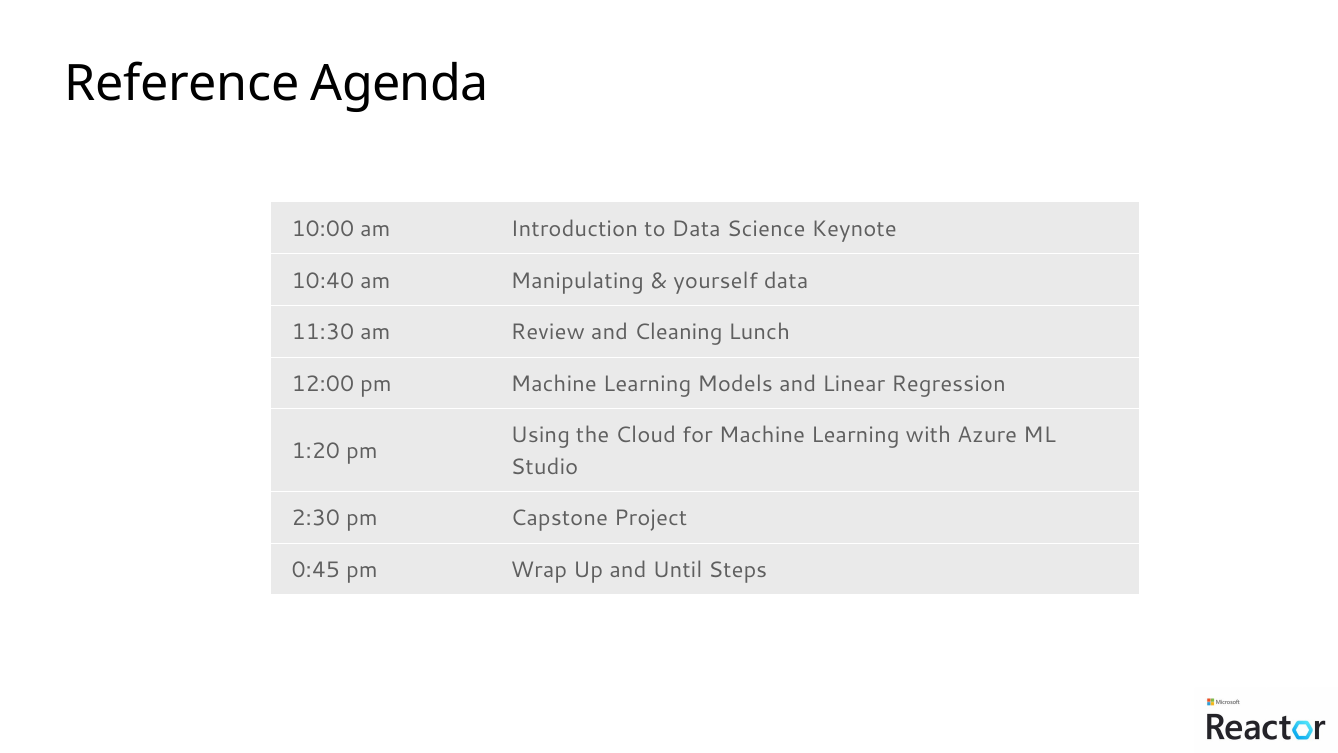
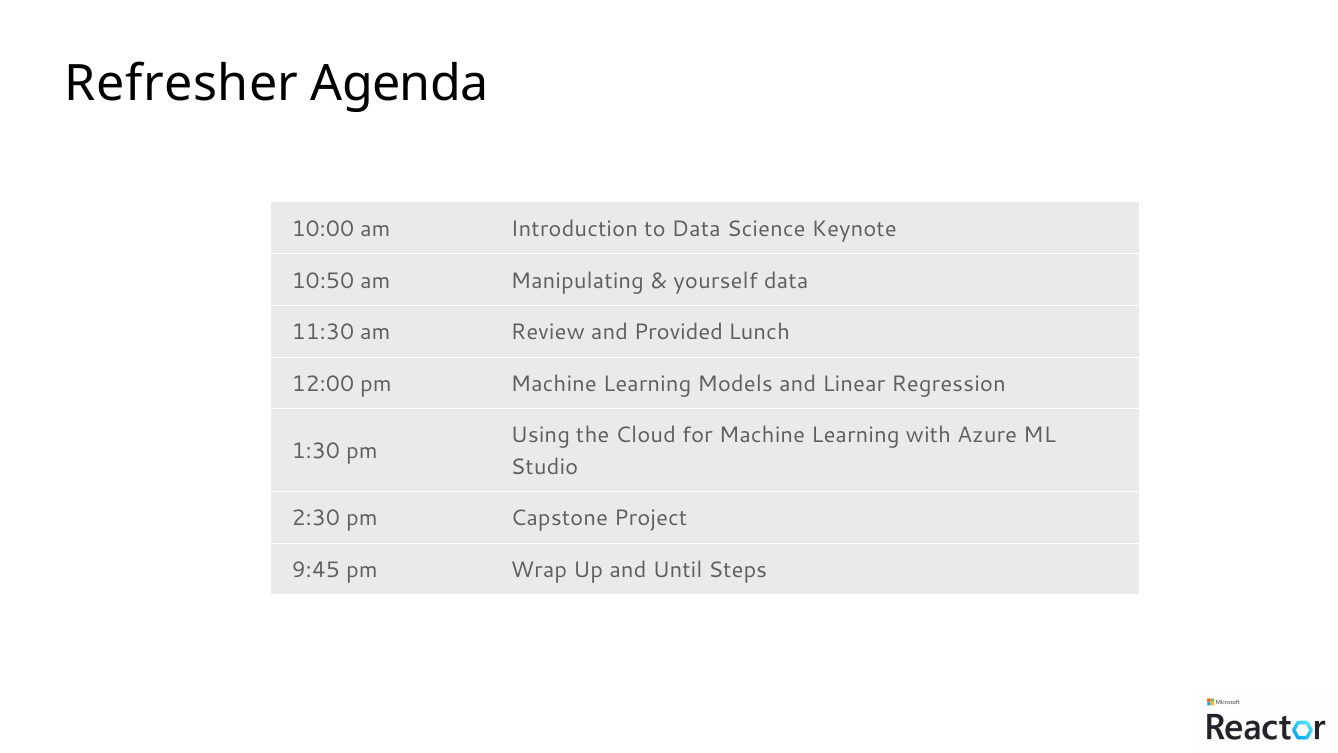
Reference: Reference -> Refresher
10:40: 10:40 -> 10:50
Cleaning: Cleaning -> Provided
1:20: 1:20 -> 1:30
0:45: 0:45 -> 9:45
